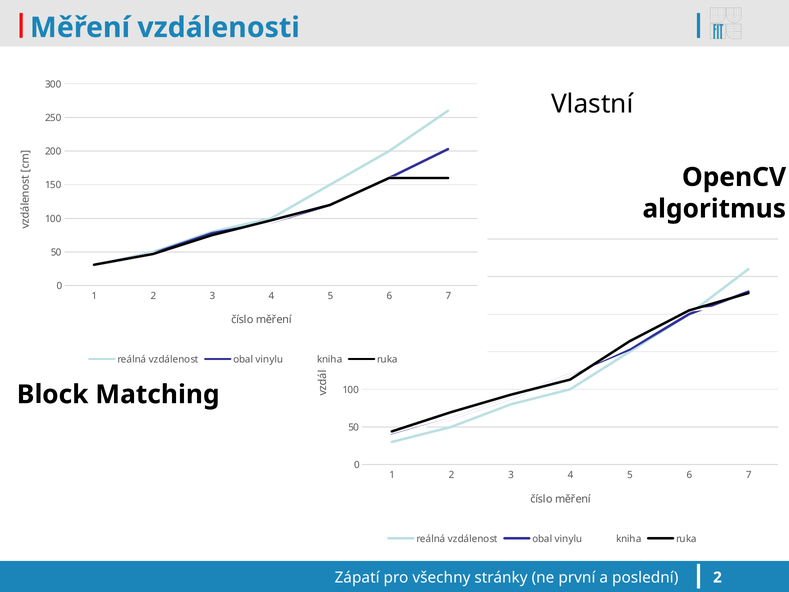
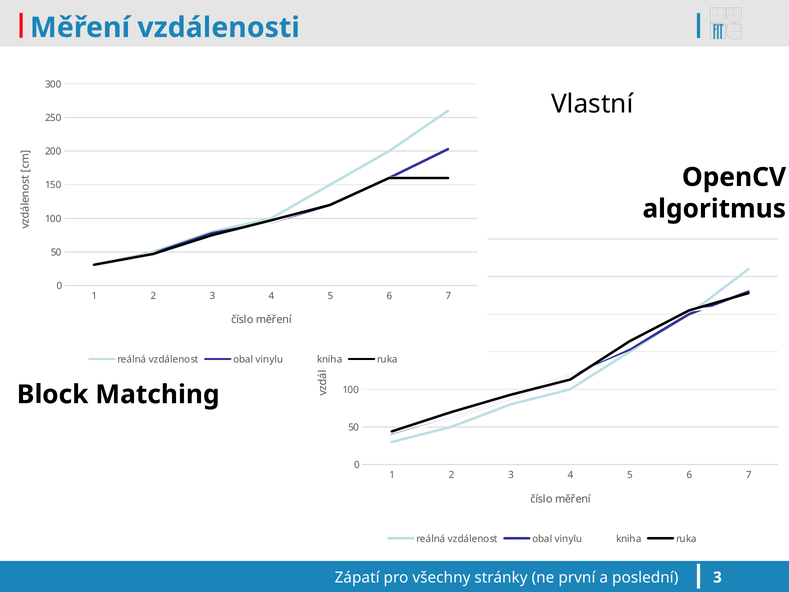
poslední 2: 2 -> 3
